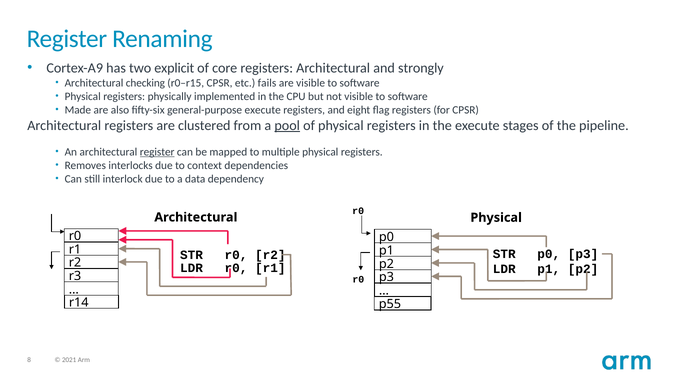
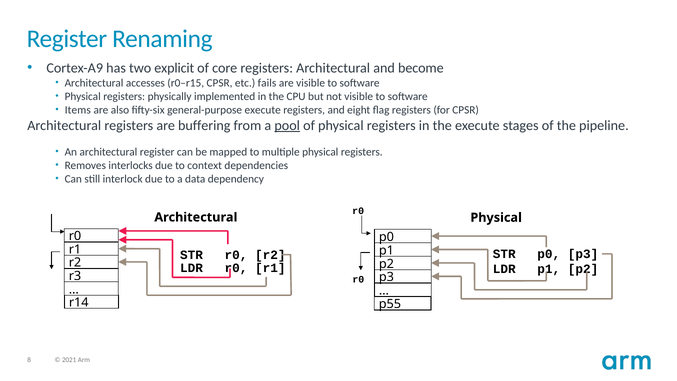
strongly: strongly -> become
checking: checking -> accesses
Made: Made -> Items
clustered: clustered -> buffering
register at (157, 152) underline: present -> none
